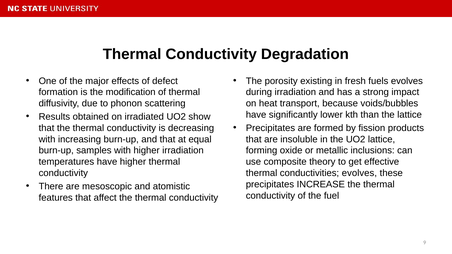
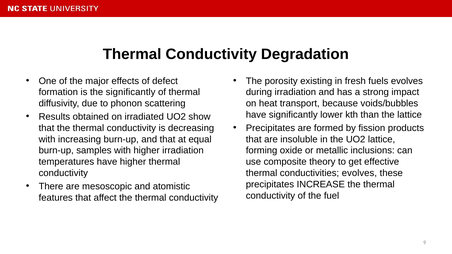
the modification: modification -> significantly
